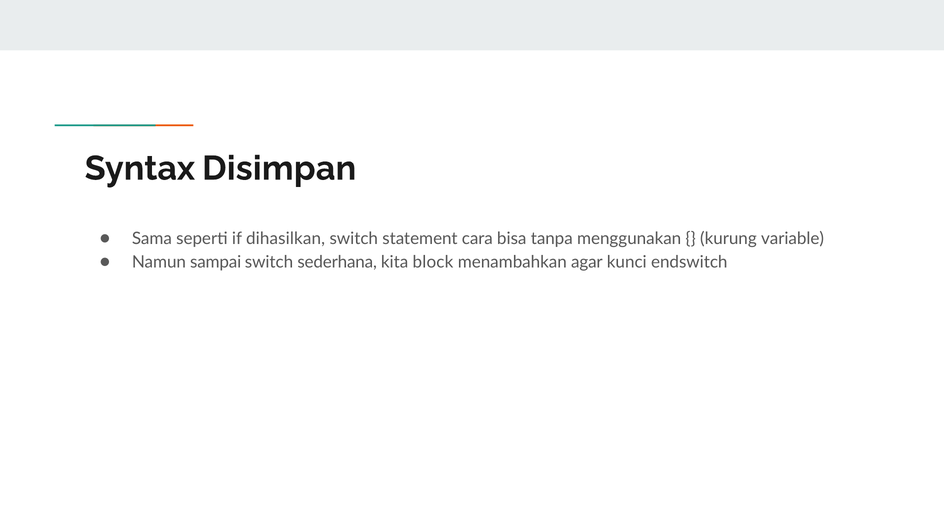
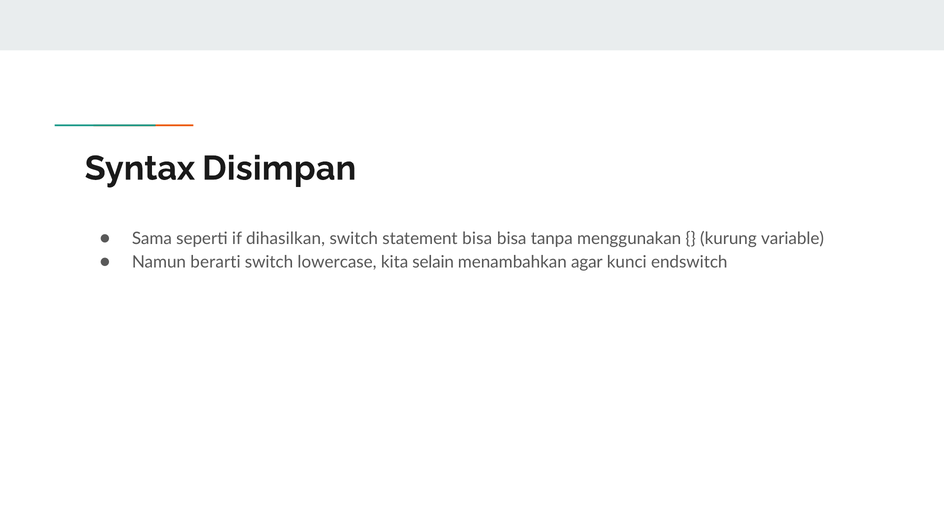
statement cara: cara -> bisa
sampai: sampai -> berarti
sederhana: sederhana -> lowercase
block: block -> selain
